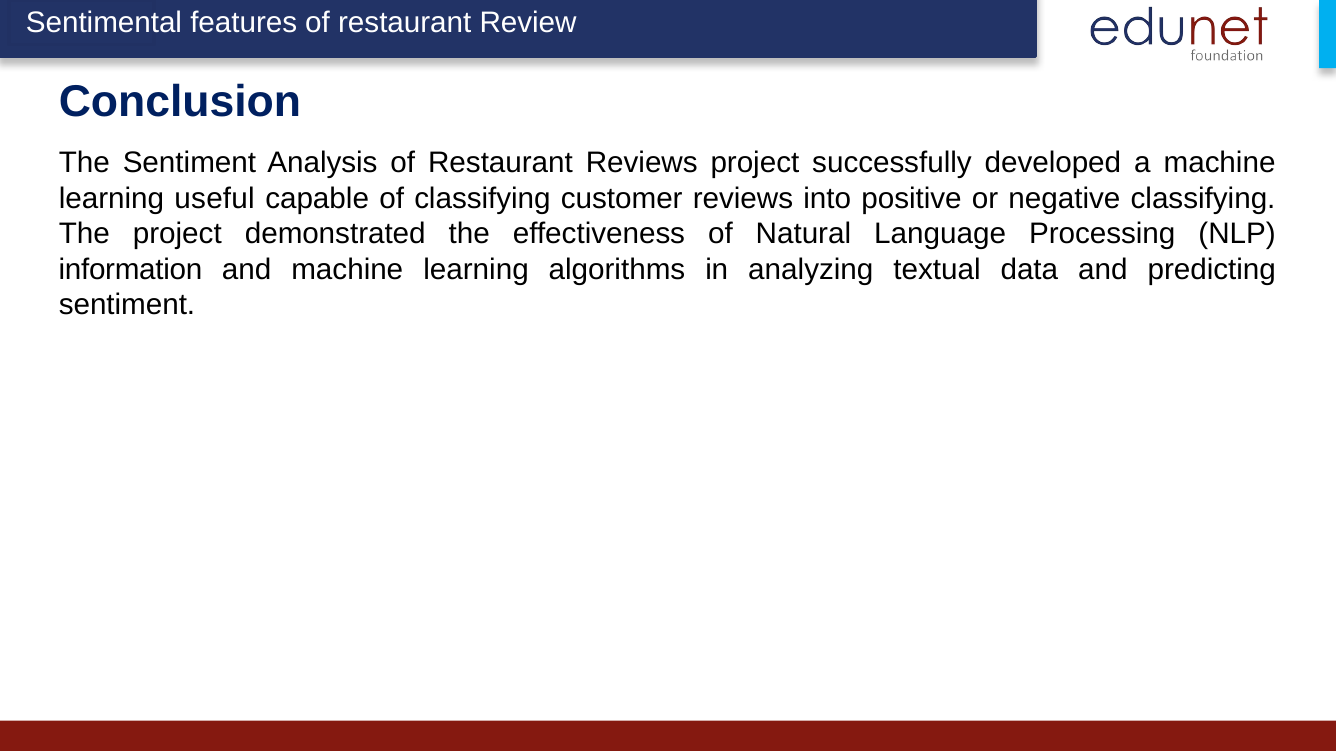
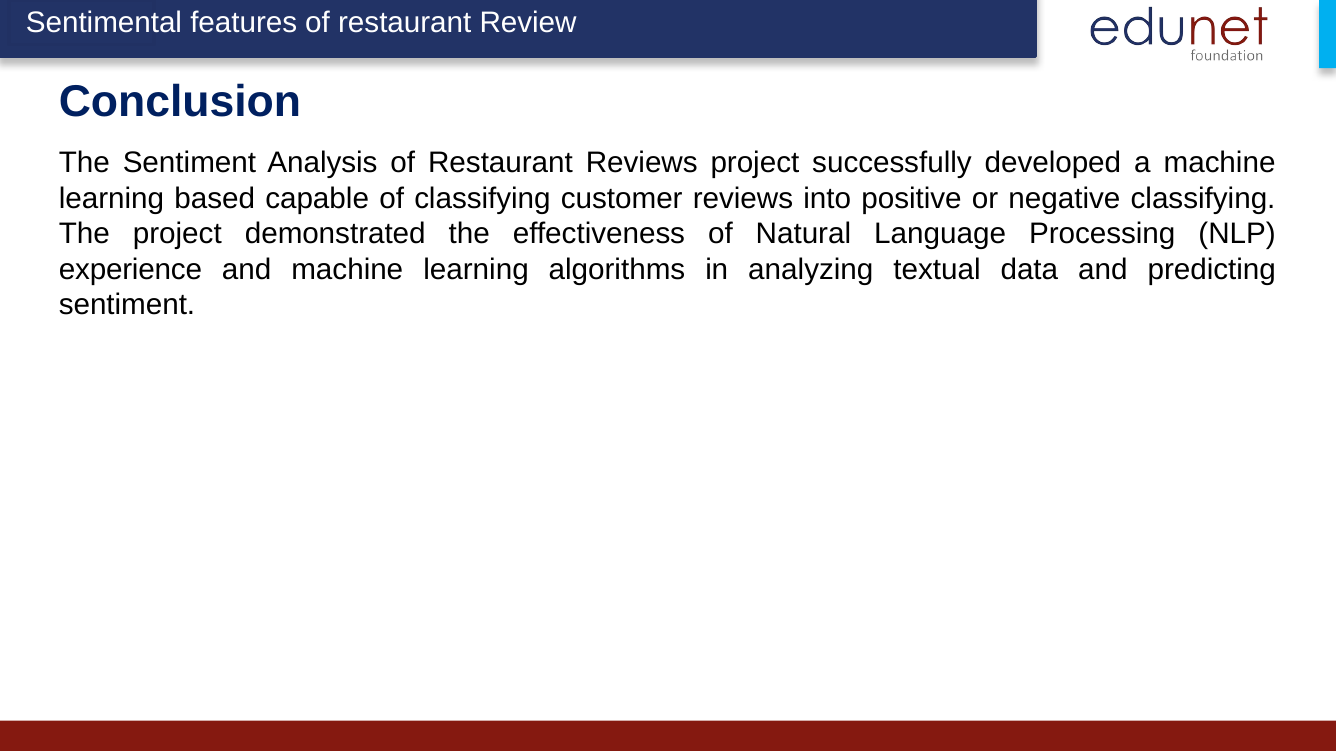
useful: useful -> based
information: information -> experience
